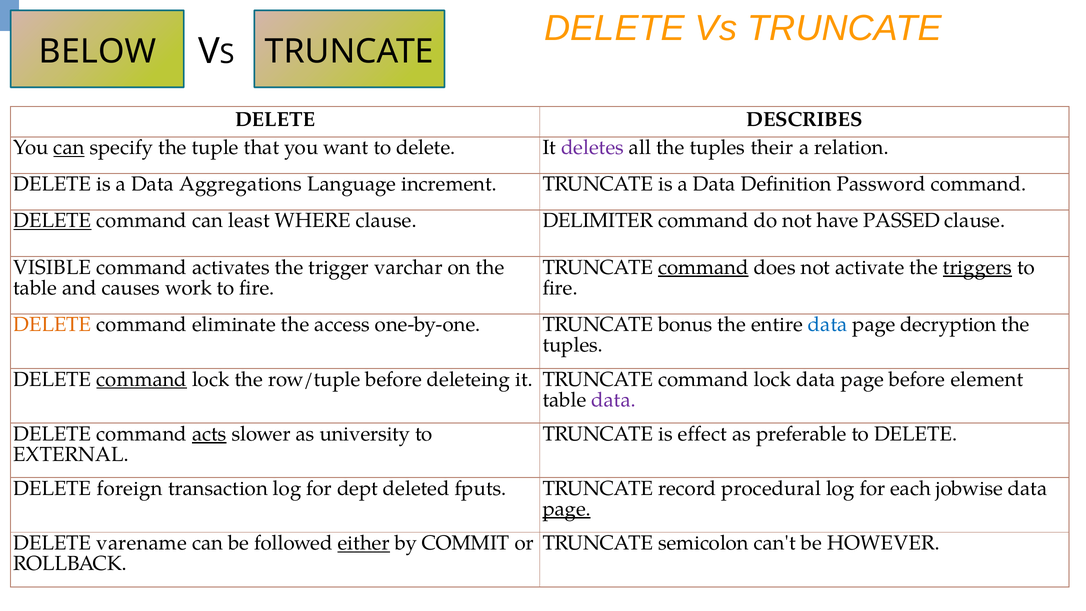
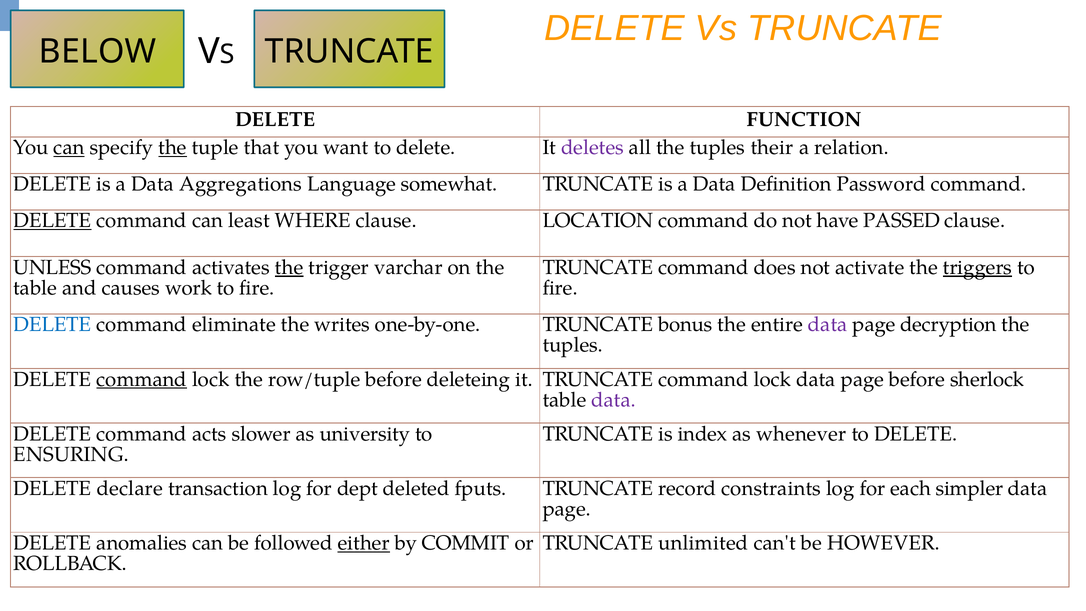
DESCRIBES: DESCRIBES -> FUNCTION
the at (173, 148) underline: none -> present
increment: increment -> somewhat
DELIMITER: DELIMITER -> LOCATION
VISIBLE: VISIBLE -> UNLESS
the at (289, 268) underline: none -> present
command at (703, 268) underline: present -> none
DELETE at (52, 325) colour: orange -> blue
access: access -> writes
data at (828, 325) colour: blue -> purple
element: element -> sherlock
acts underline: present -> none
effect: effect -> index
preferable: preferable -> whenever
EXTERNAL: EXTERNAL -> ENSURING
foreign: foreign -> declare
procedural: procedural -> constraints
jobwise: jobwise -> simpler
page at (567, 509) underline: present -> none
varename: varename -> anomalies
semicolon: semicolon -> unlimited
